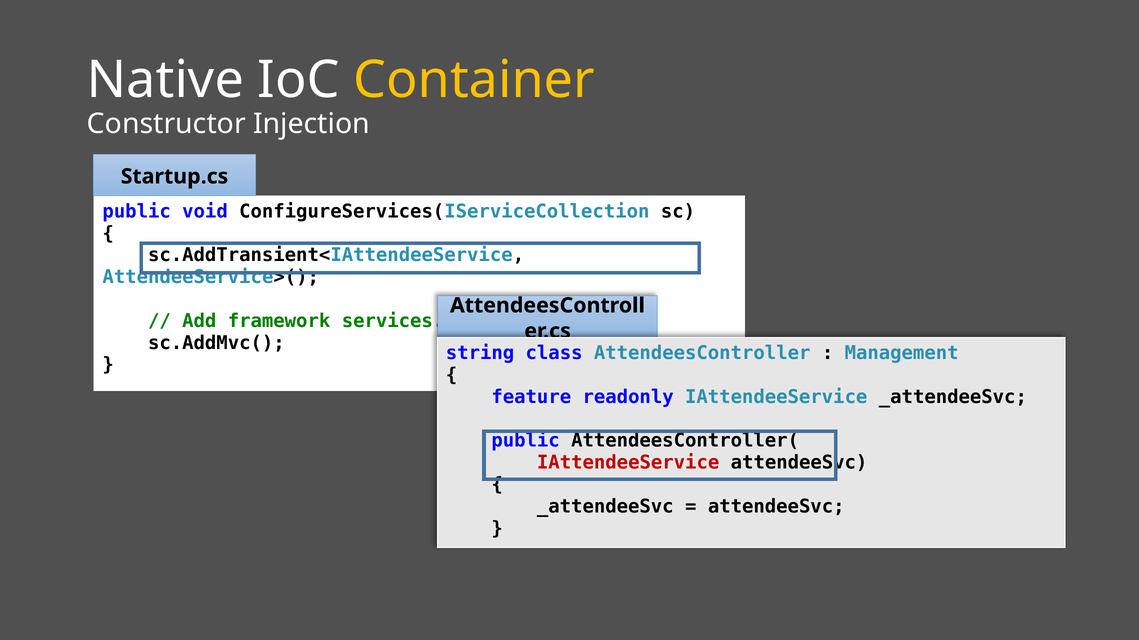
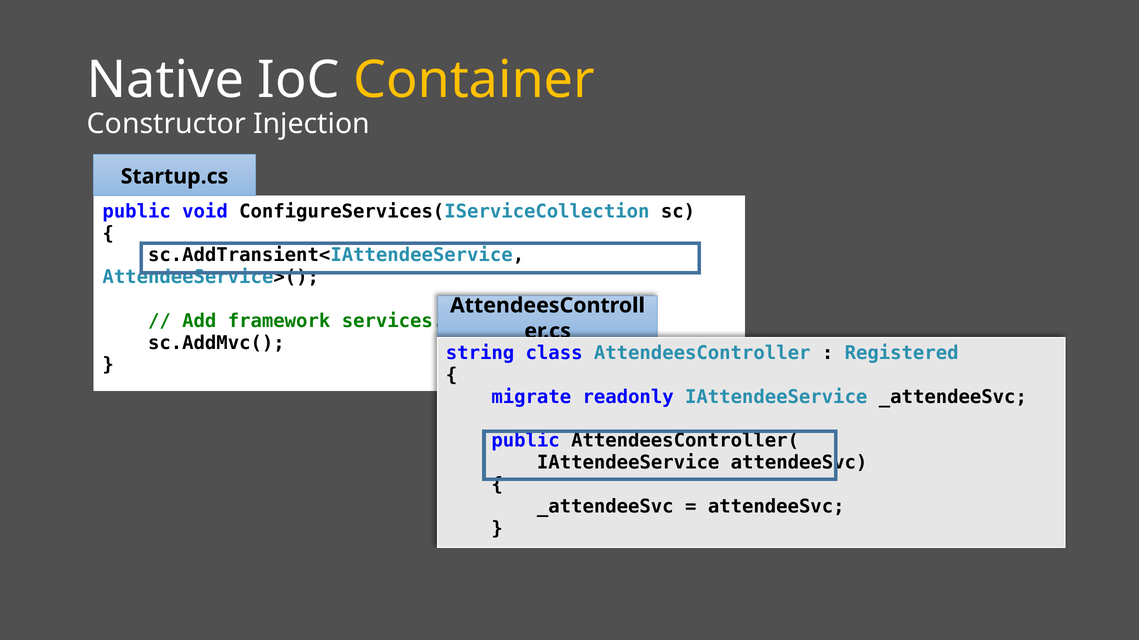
Management: Management -> Registered
feature: feature -> migrate
IAttendeeService at (628, 463) colour: red -> black
